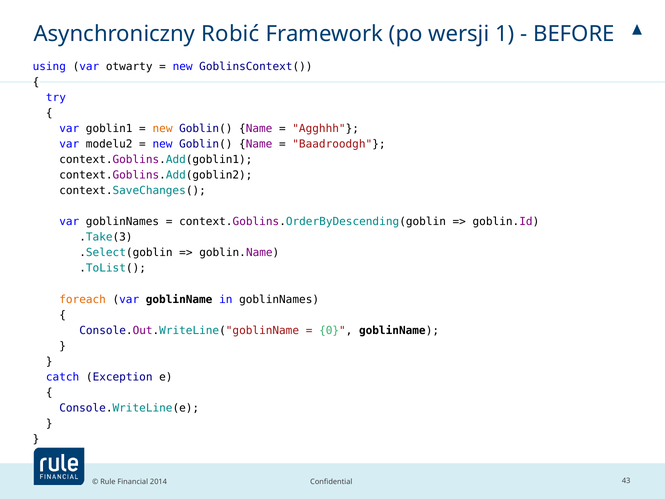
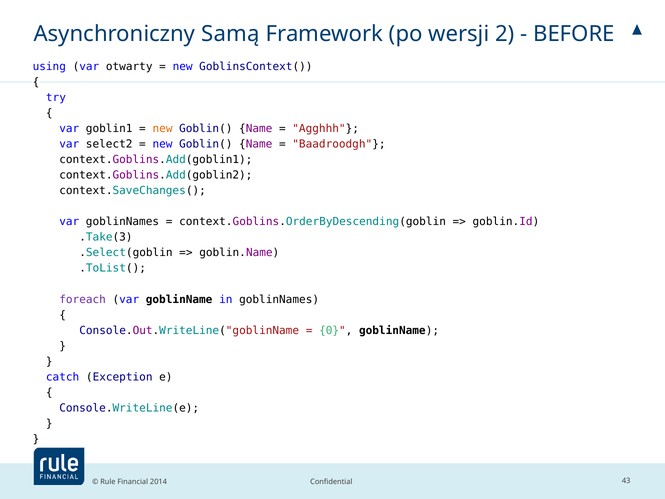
Robić: Robić -> Samą
1: 1 -> 2
modelu2: modelu2 -> select2
foreach colour: orange -> purple
